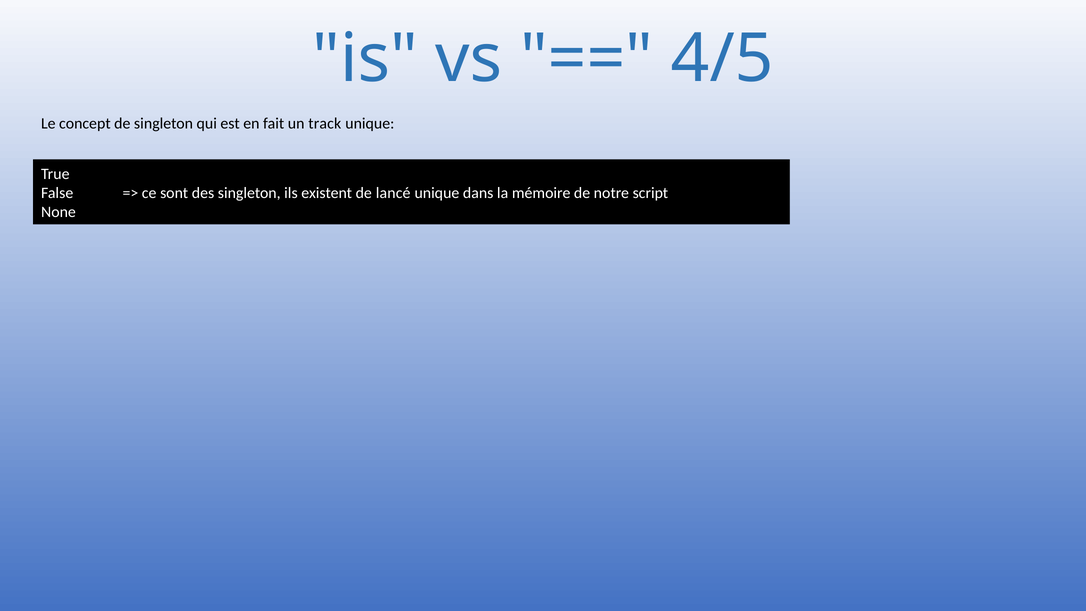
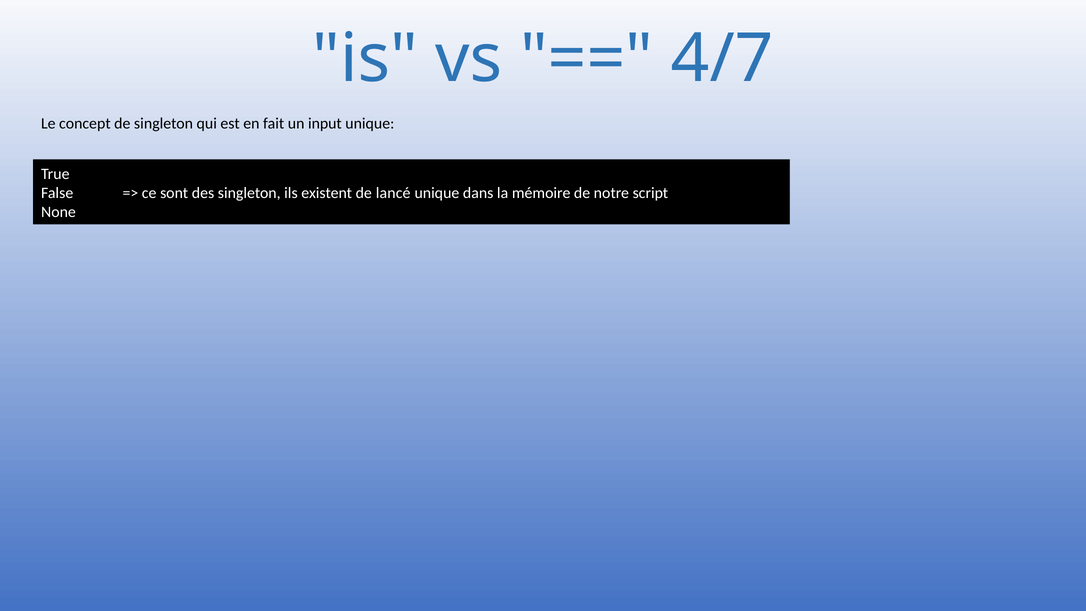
4/5: 4/5 -> 4/7
track: track -> input
